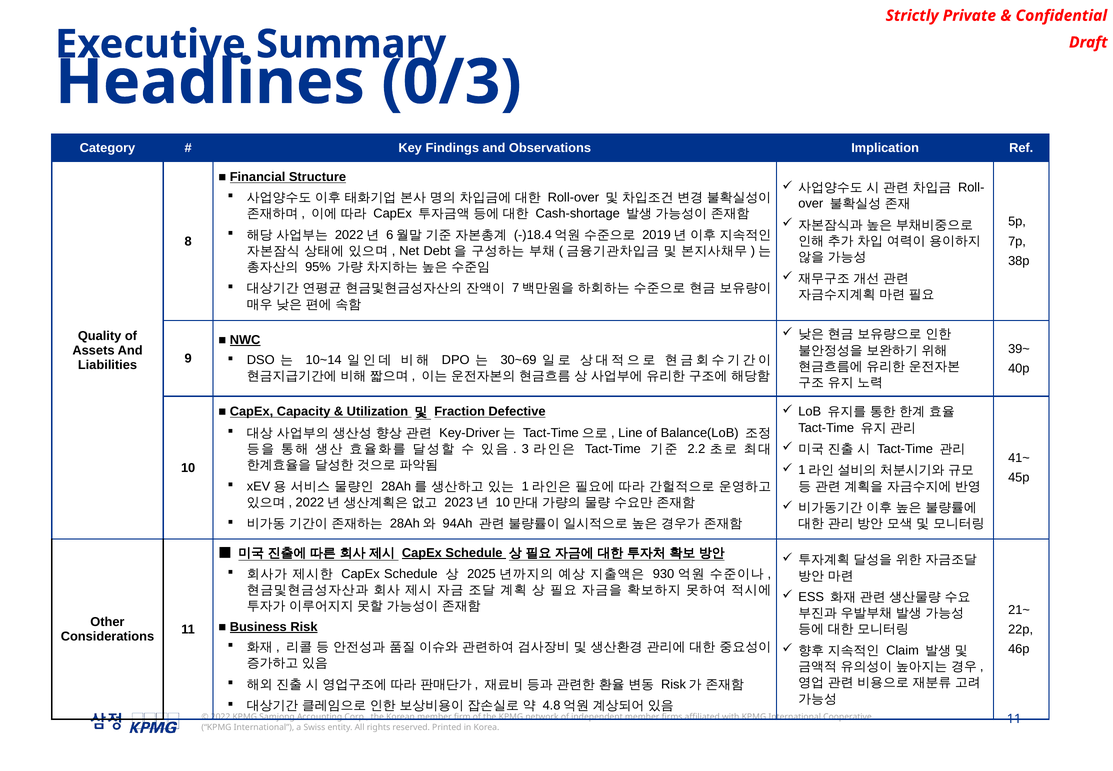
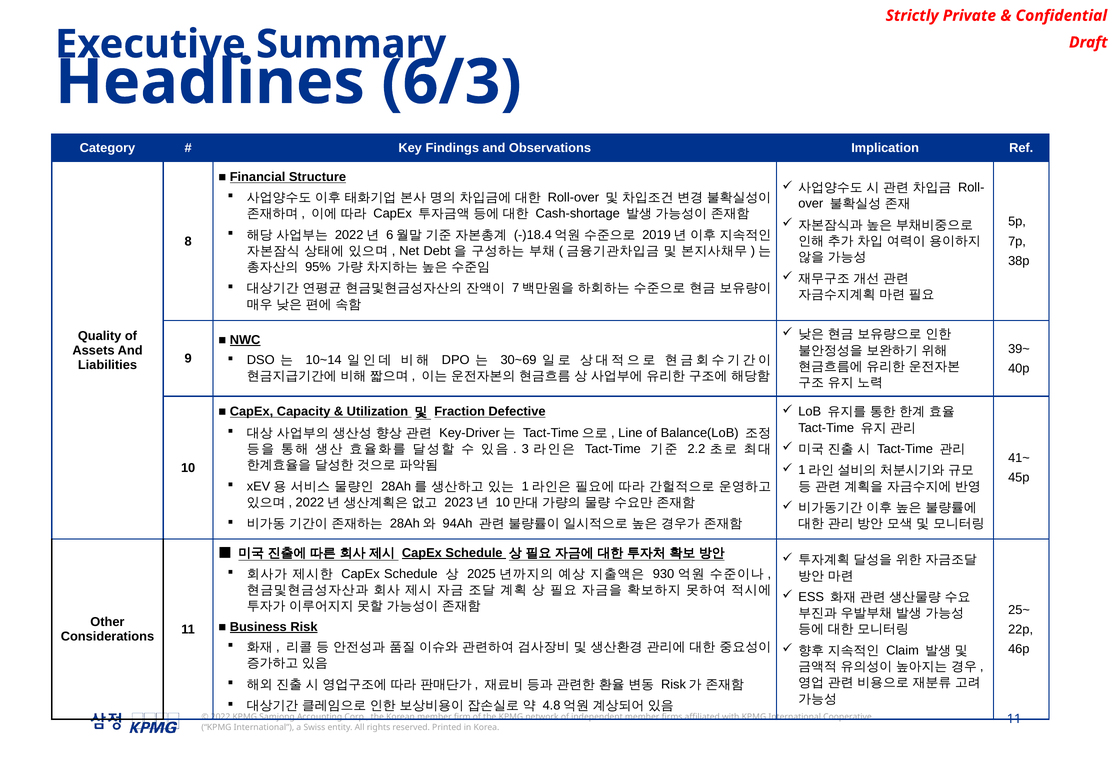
0/3: 0/3 -> 6/3
21~: 21~ -> 25~
